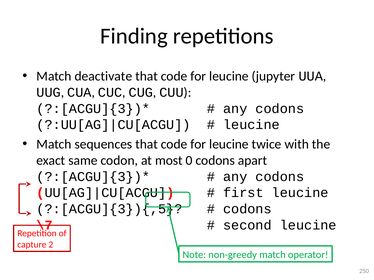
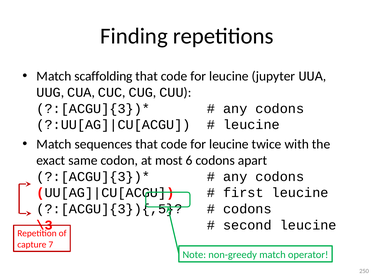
deactivate: deactivate -> scaffolding
0: 0 -> 6
\7: \7 -> \3
2: 2 -> 7
